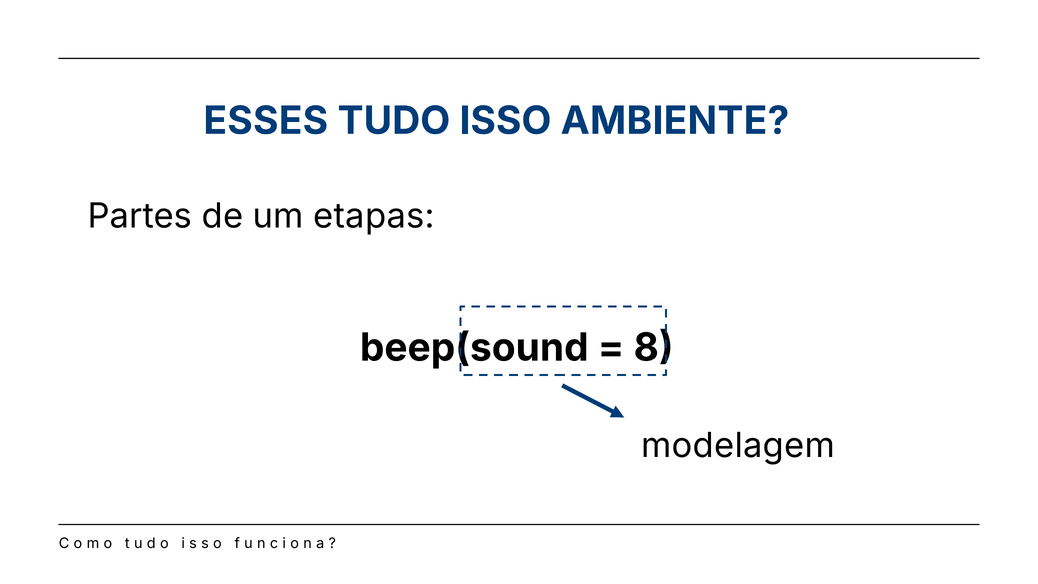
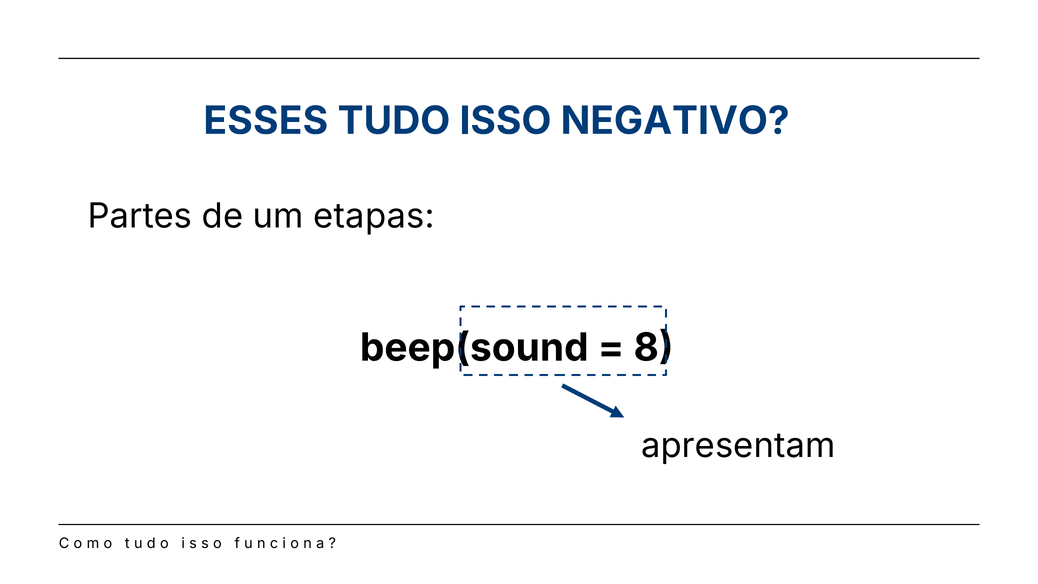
AMBIENTE: AMBIENTE -> NEGATIVO
modelagem: modelagem -> apresentam
